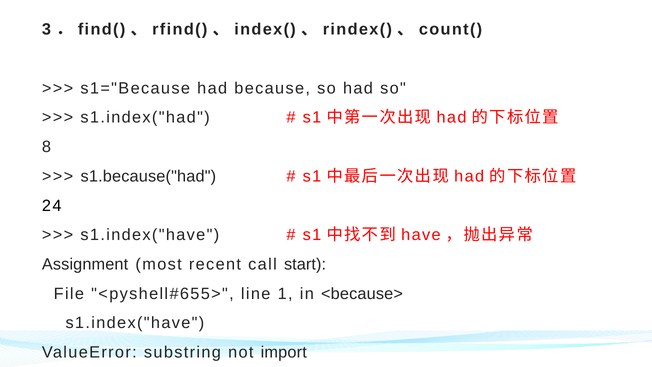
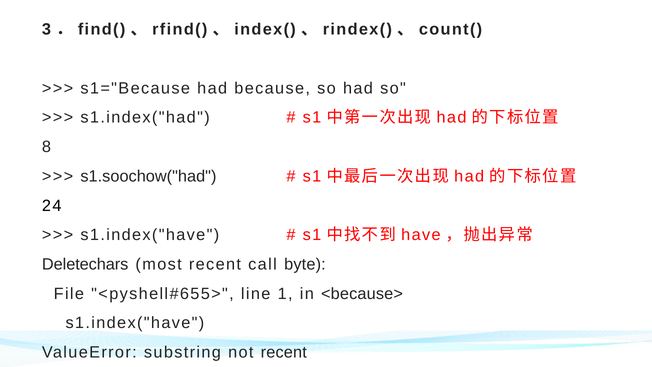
s1.because("had: s1.because("had -> s1.soochow("had
Assignment: Assignment -> Deletechars
start: start -> byte
not import: import -> recent
